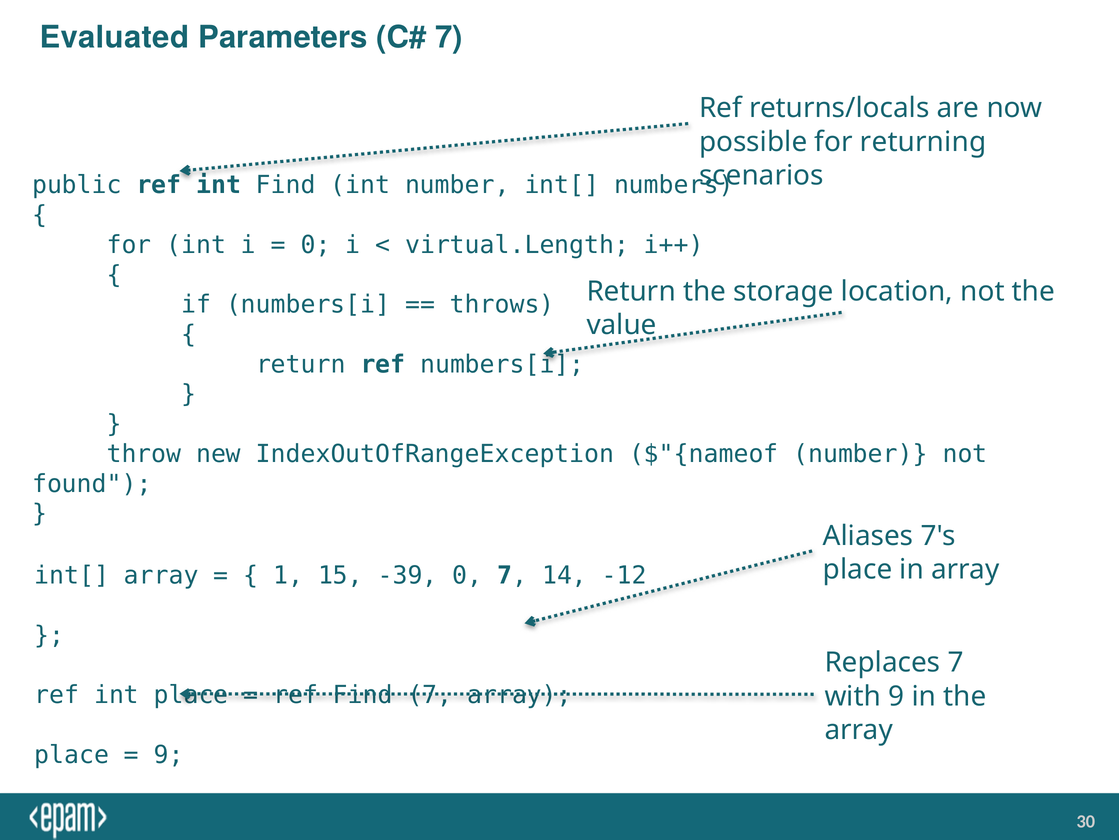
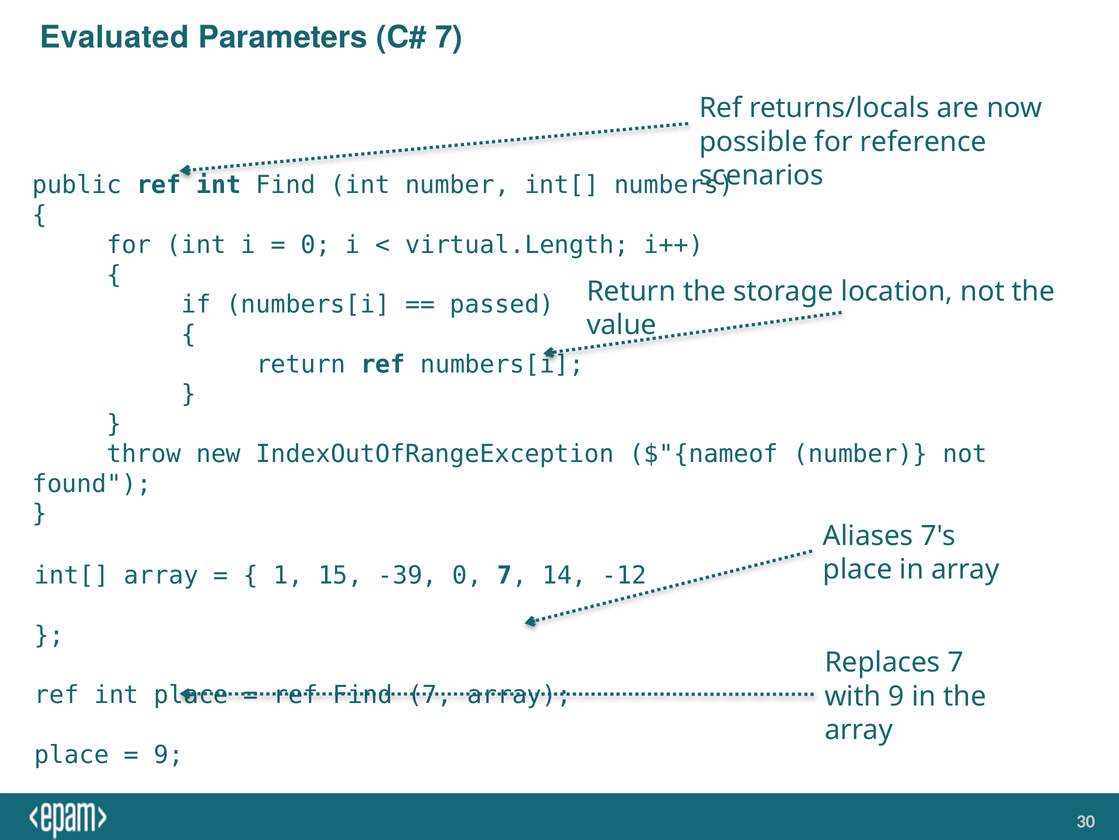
returning: returning -> reference
throws: throws -> passed
